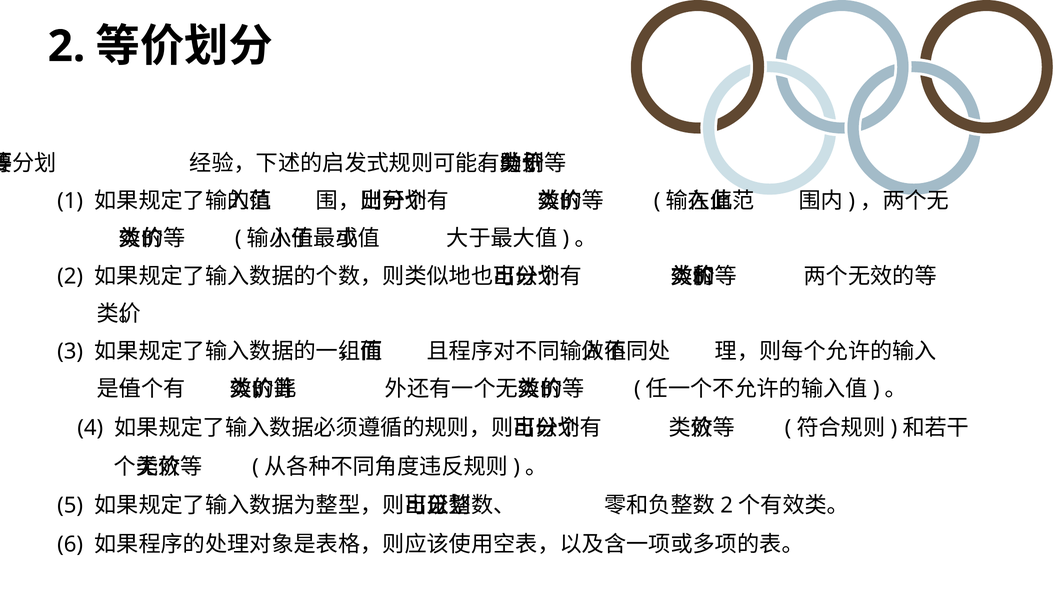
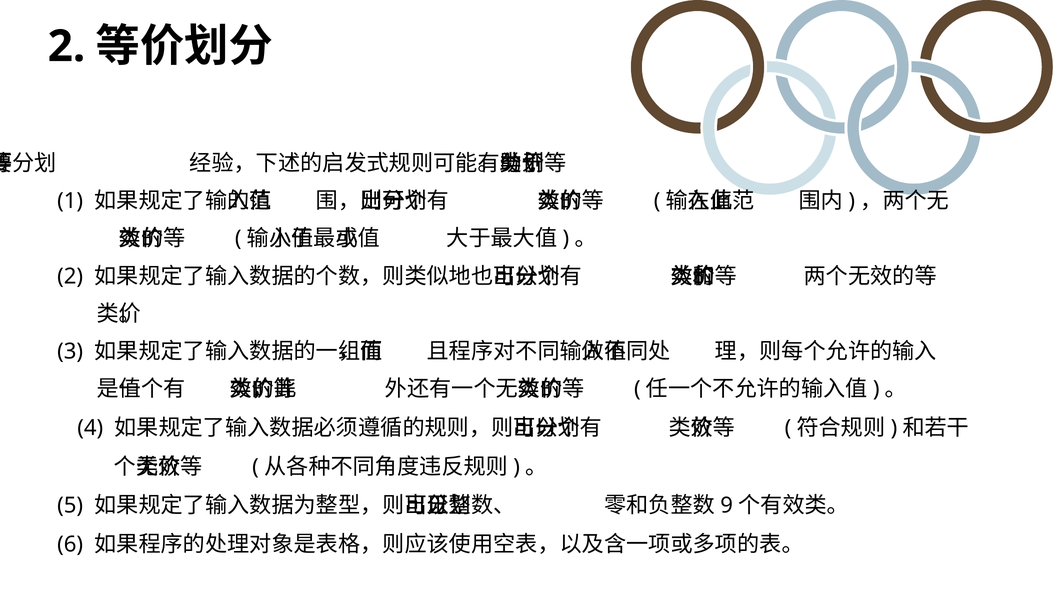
2 at (727, 505): 2 -> 9
